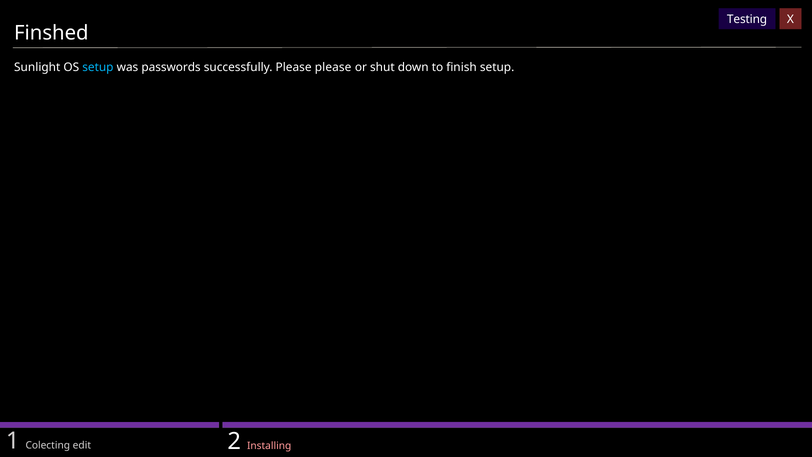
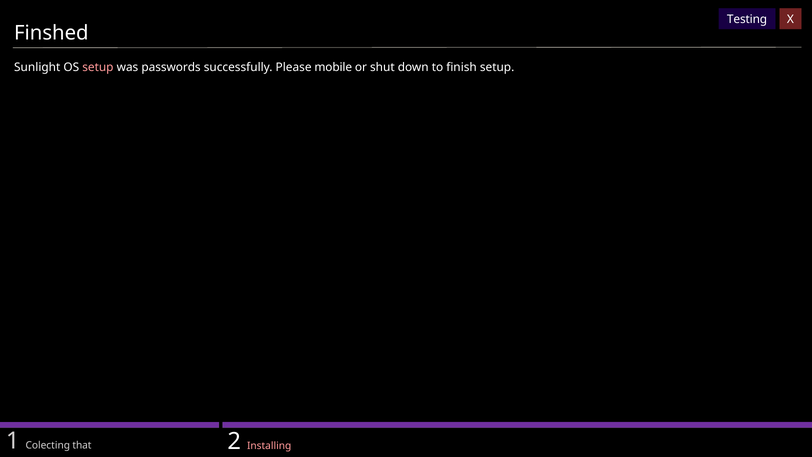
setup at (98, 67) colour: light blue -> pink
Please please: please -> mobile
edit: edit -> that
